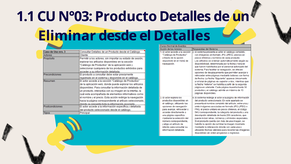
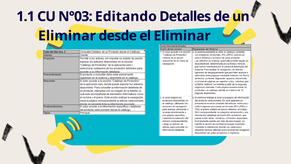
Producto: Producto -> Editando
el Detalles: Detalles -> Eliminar
